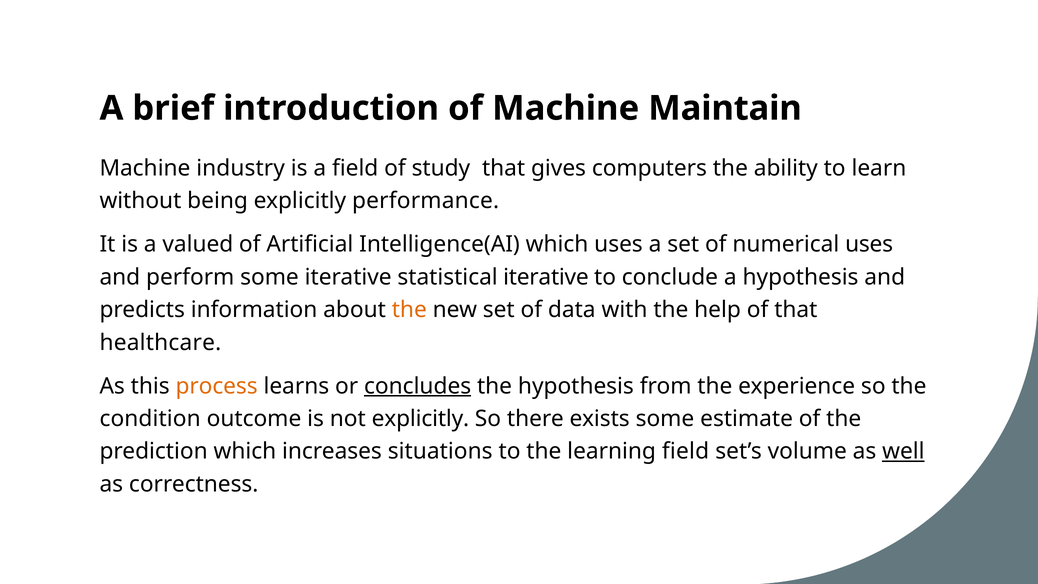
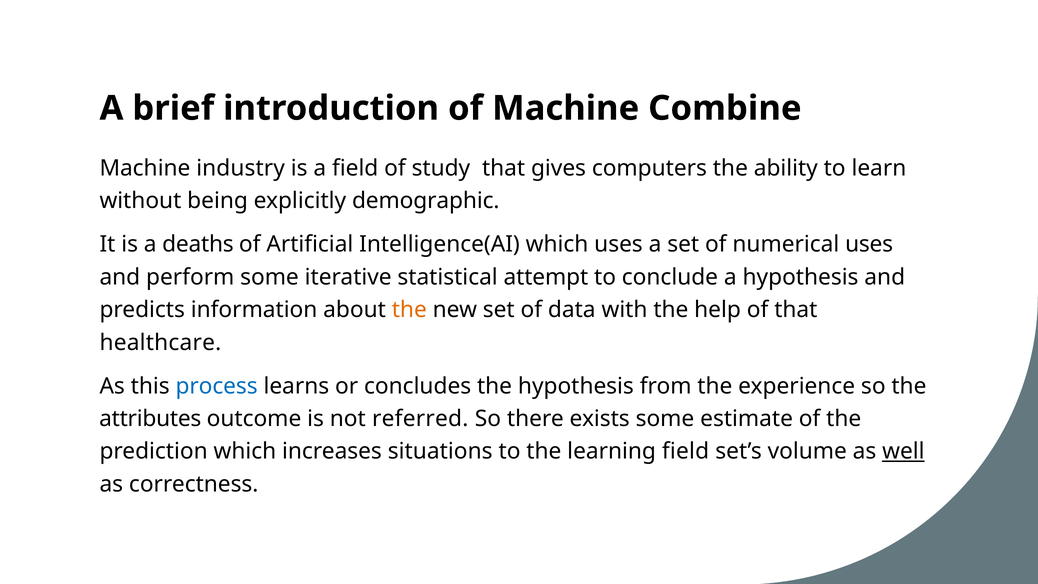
Maintain: Maintain -> Combine
performance: performance -> demographic
valued: valued -> deaths
statistical iterative: iterative -> attempt
process colour: orange -> blue
concludes underline: present -> none
condition: condition -> attributes
not explicitly: explicitly -> referred
